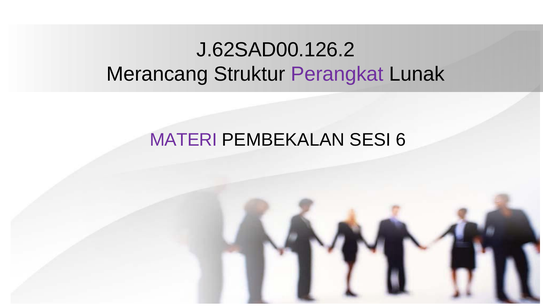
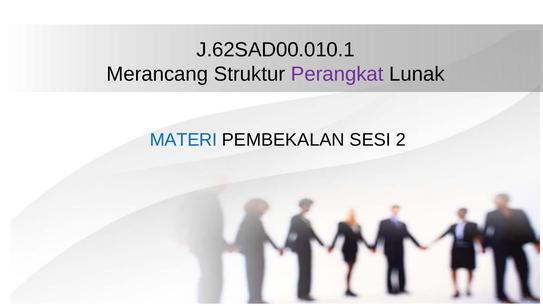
J.62SAD00.126.2: J.62SAD00.126.2 -> J.62SAD00.010.1
MATERI colour: purple -> blue
6: 6 -> 2
